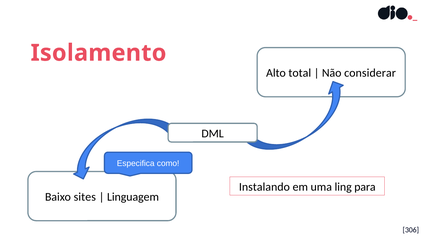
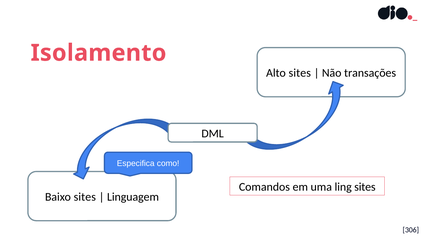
Alto total: total -> sites
considerar: considerar -> transações
Instalando: Instalando -> Comandos
ling para: para -> sites
